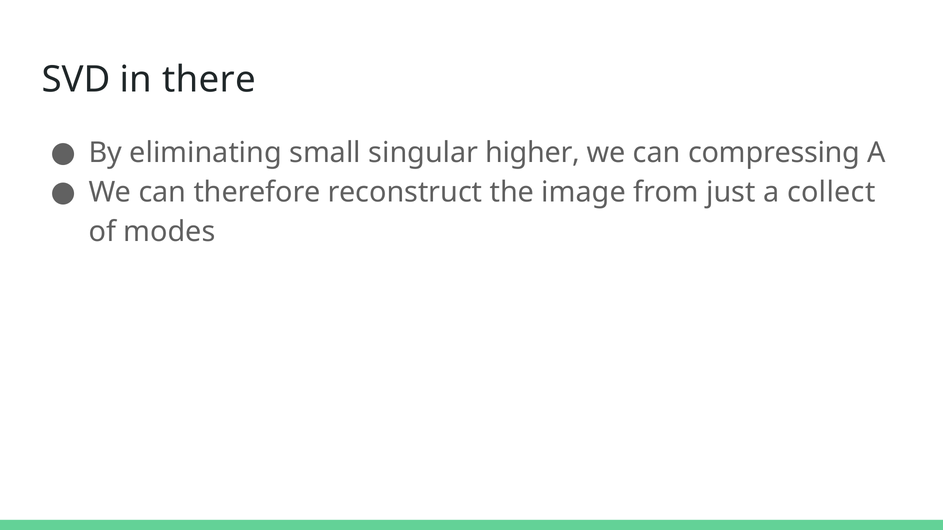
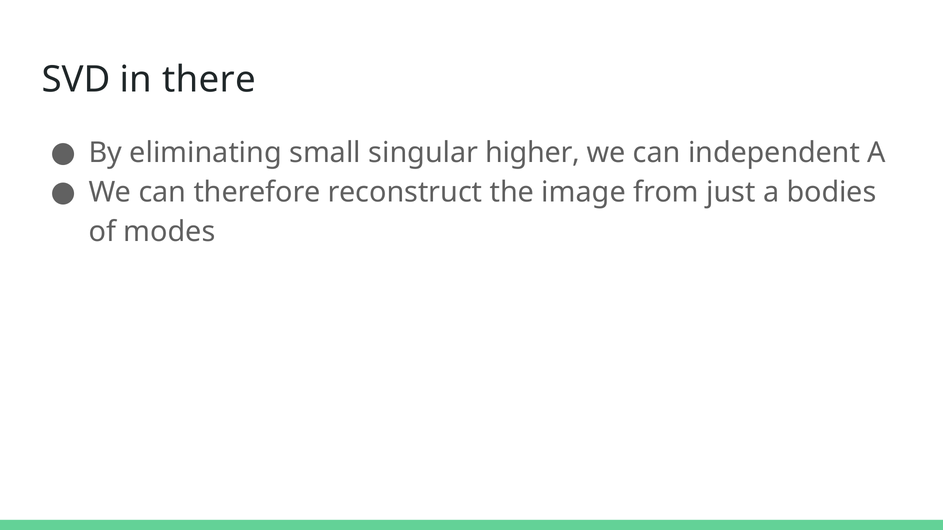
compressing: compressing -> independent
collect: collect -> bodies
